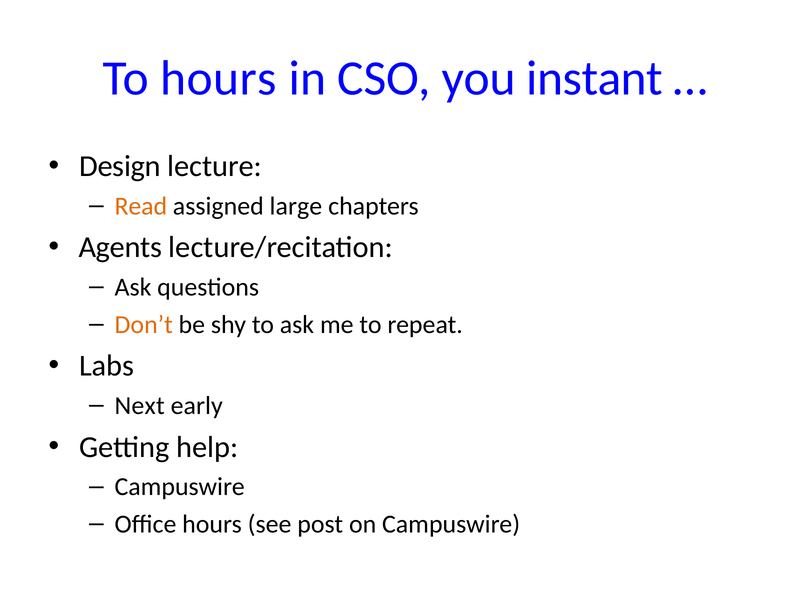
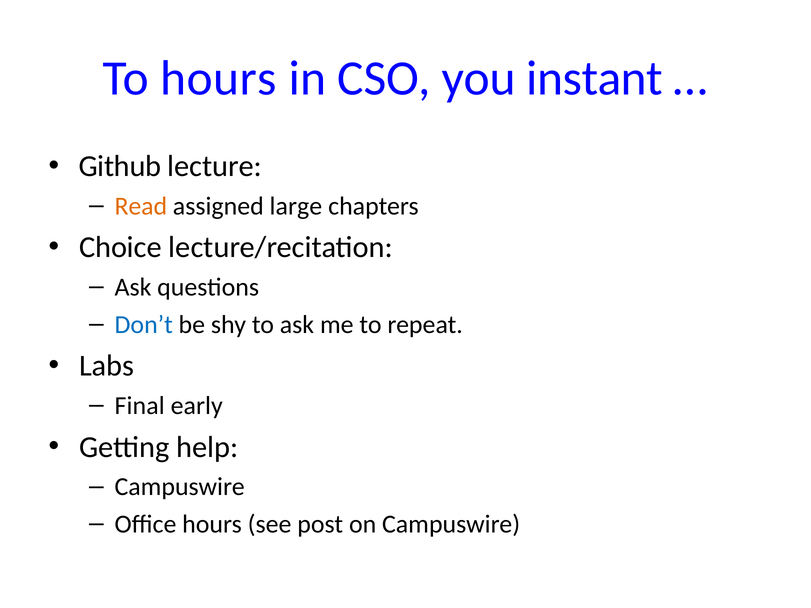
Design: Design -> Github
Agents: Agents -> Choice
Don’t colour: orange -> blue
Next: Next -> Final
